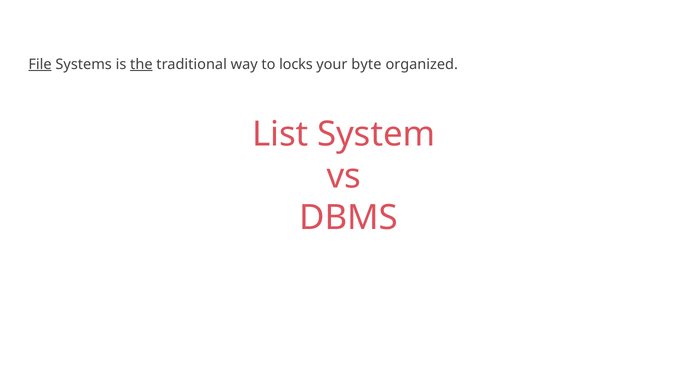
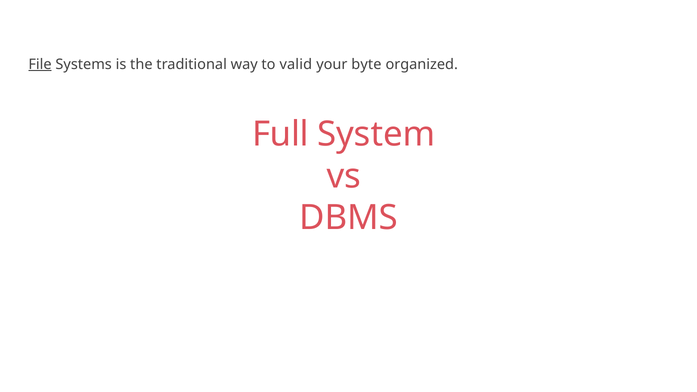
the underline: present -> none
locks: locks -> valid
List: List -> Full
